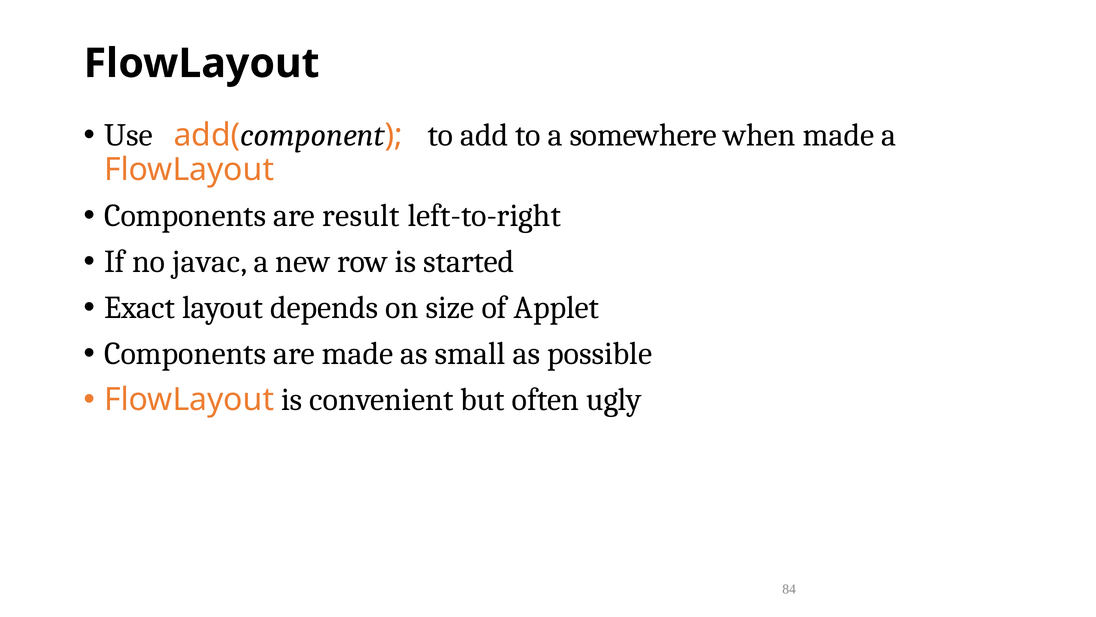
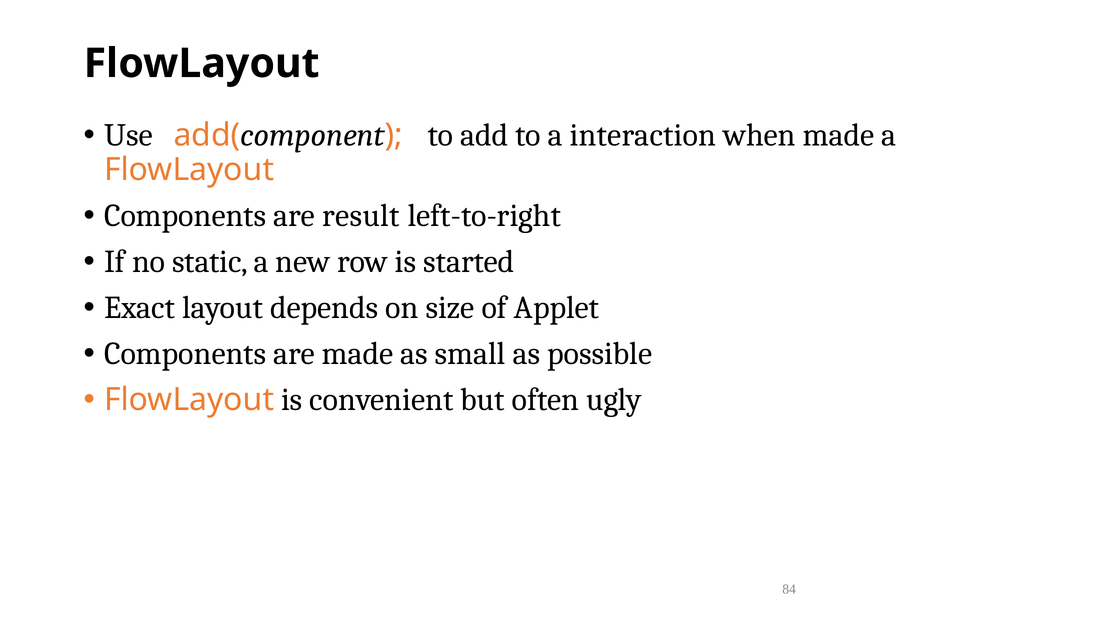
somewhere: somewhere -> interaction
javac: javac -> static
